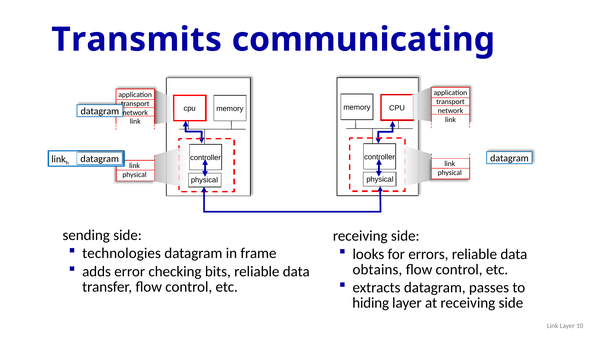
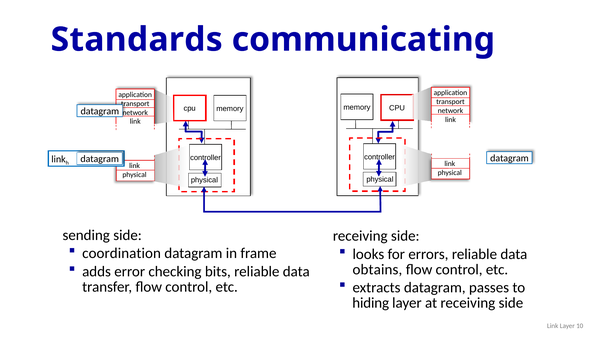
Transmits: Transmits -> Standards
technologies: technologies -> coordination
